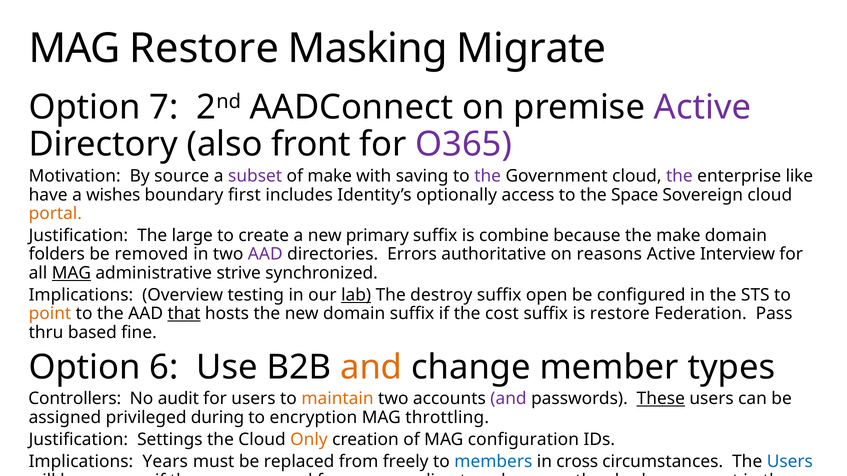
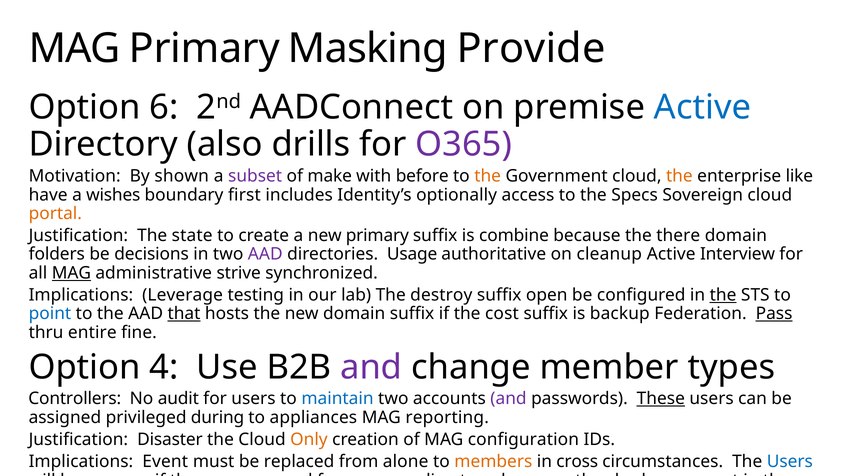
MAG Restore: Restore -> Primary
Migrate: Migrate -> Provide
7: 7 -> 6
Active at (703, 107) colour: purple -> blue
front: front -> drills
By source: source -> shown
saving: saving -> before
the at (488, 176) colour: purple -> orange
the at (679, 176) colour: purple -> orange
Space: Space -> Specs
large: large -> state
the make: make -> there
be removed: removed -> decisions
Errors: Errors -> Usage
reasons: reasons -> cleanup
Overview: Overview -> Leverage
lab underline: present -> none
the at (723, 295) underline: none -> present
point colour: orange -> blue
is restore: restore -> backup
Pass underline: none -> present
based: based -> entire
6: 6 -> 4
and at (371, 367) colour: orange -> purple
maintain colour: orange -> blue
encryption: encryption -> appliances
throttling: throttling -> reporting
Settings: Settings -> Disaster
Years: Years -> Event
freely: freely -> alone
members colour: blue -> orange
